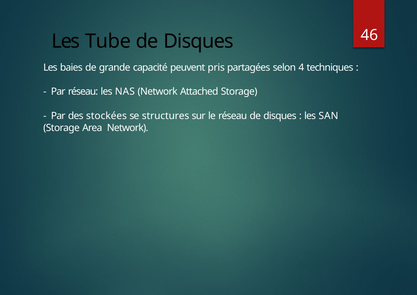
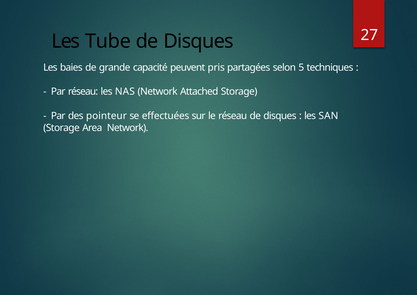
46: 46 -> 27
4: 4 -> 5
stockées: stockées -> pointeur
structures: structures -> effectuées
